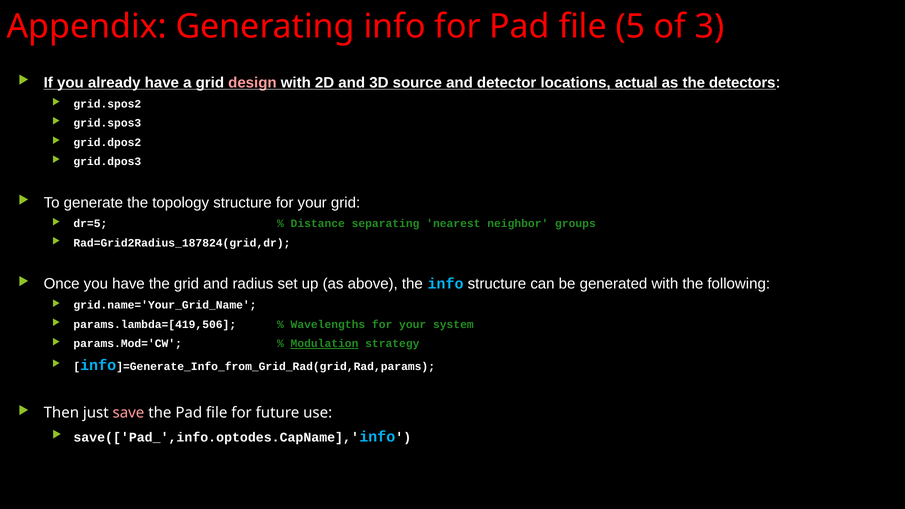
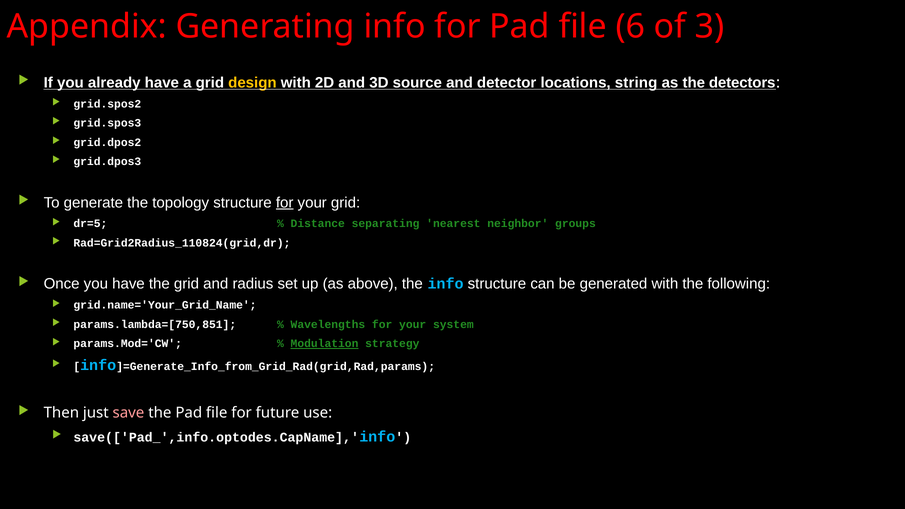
5: 5 -> 6
design colour: pink -> yellow
actual: actual -> string
for at (285, 203) underline: none -> present
Rad=Grid2Radius_187824(grid,dr: Rad=Grid2Radius_187824(grid,dr -> Rad=Grid2Radius_110824(grid,dr
params.lambda=[419,506: params.lambda=[419,506 -> params.lambda=[750,851
